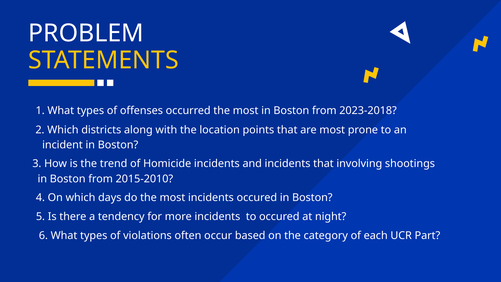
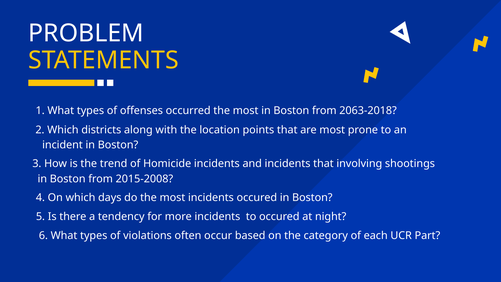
2023-2018: 2023-2018 -> 2063-2018
2015-2010: 2015-2010 -> 2015-2008
